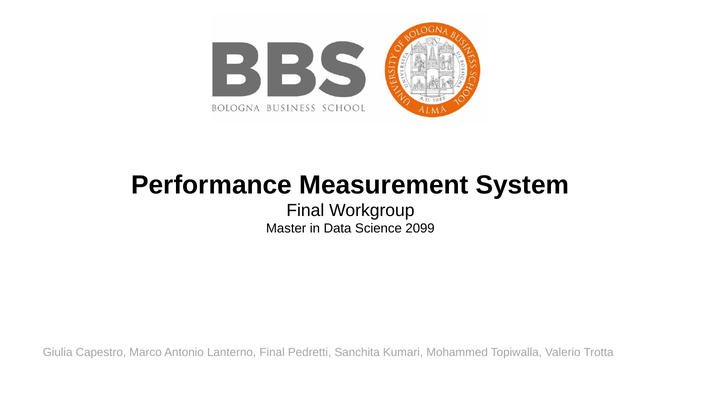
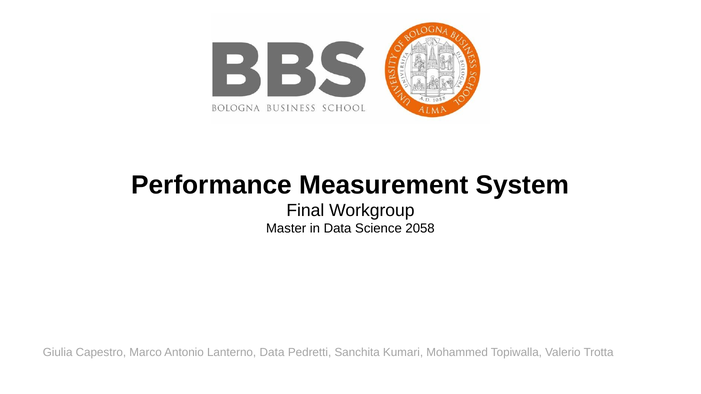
2099: 2099 -> 2058
Lanterno Final: Final -> Data
